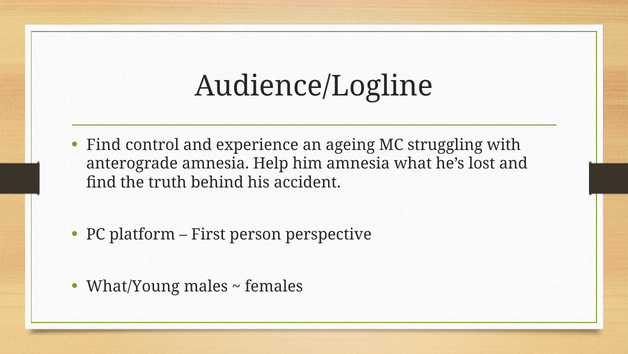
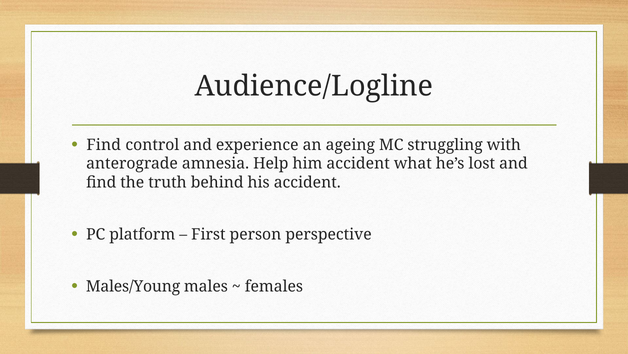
him amnesia: amnesia -> accident
What/Young: What/Young -> Males/Young
